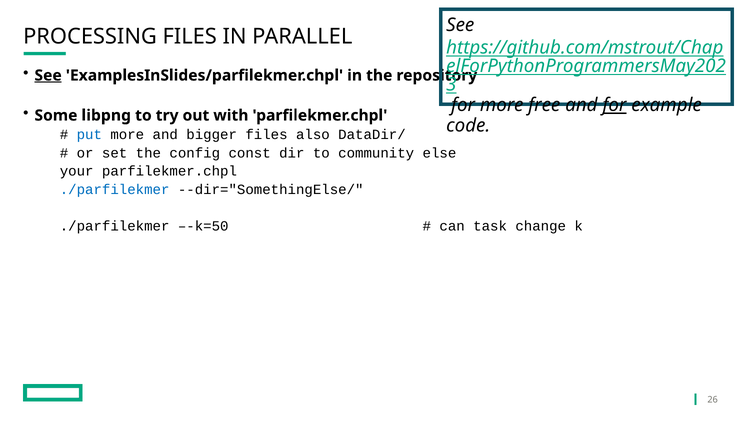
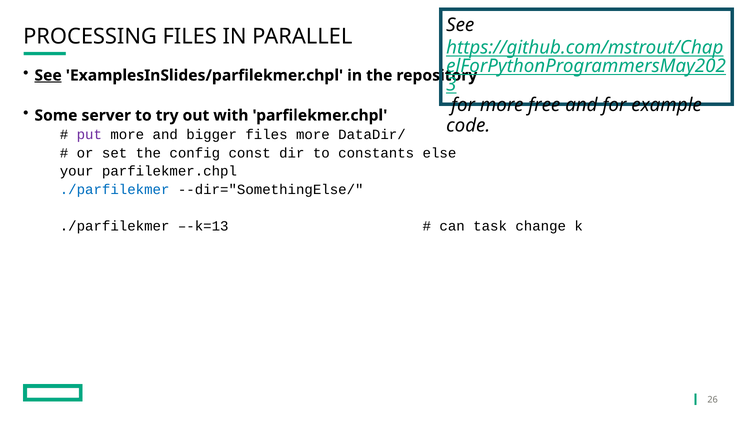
for at (614, 105) underline: present -> none
libpng: libpng -> server
put colour: blue -> purple
files also: also -> more
community: community -> constants
–-k=50: –-k=50 -> –-k=13
